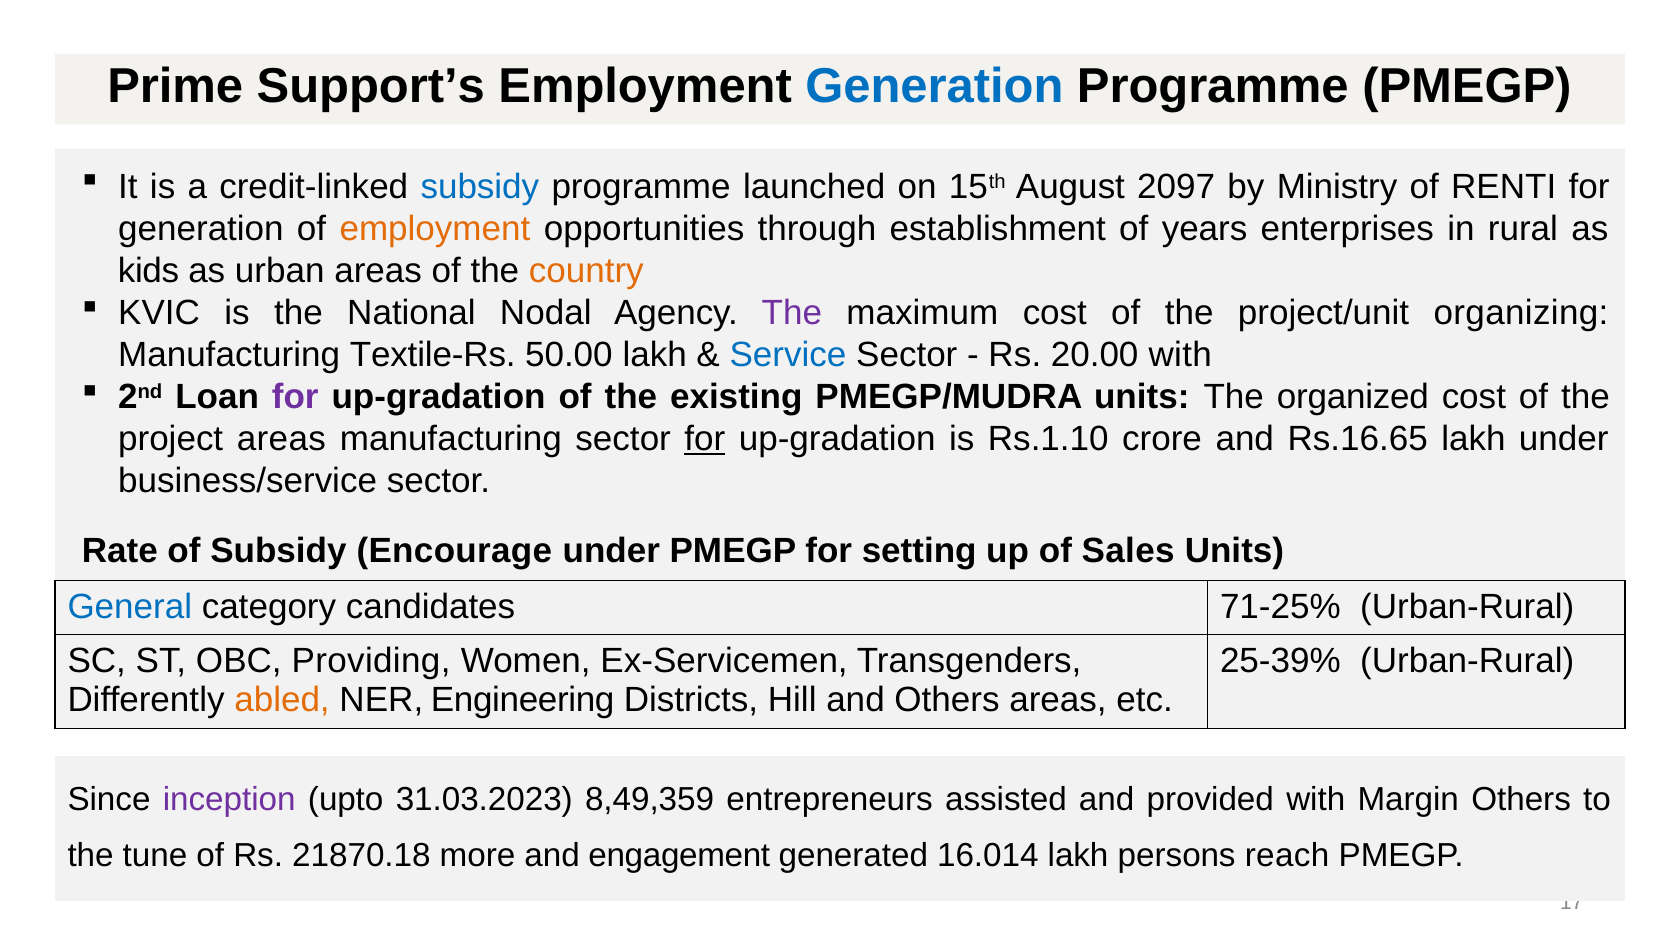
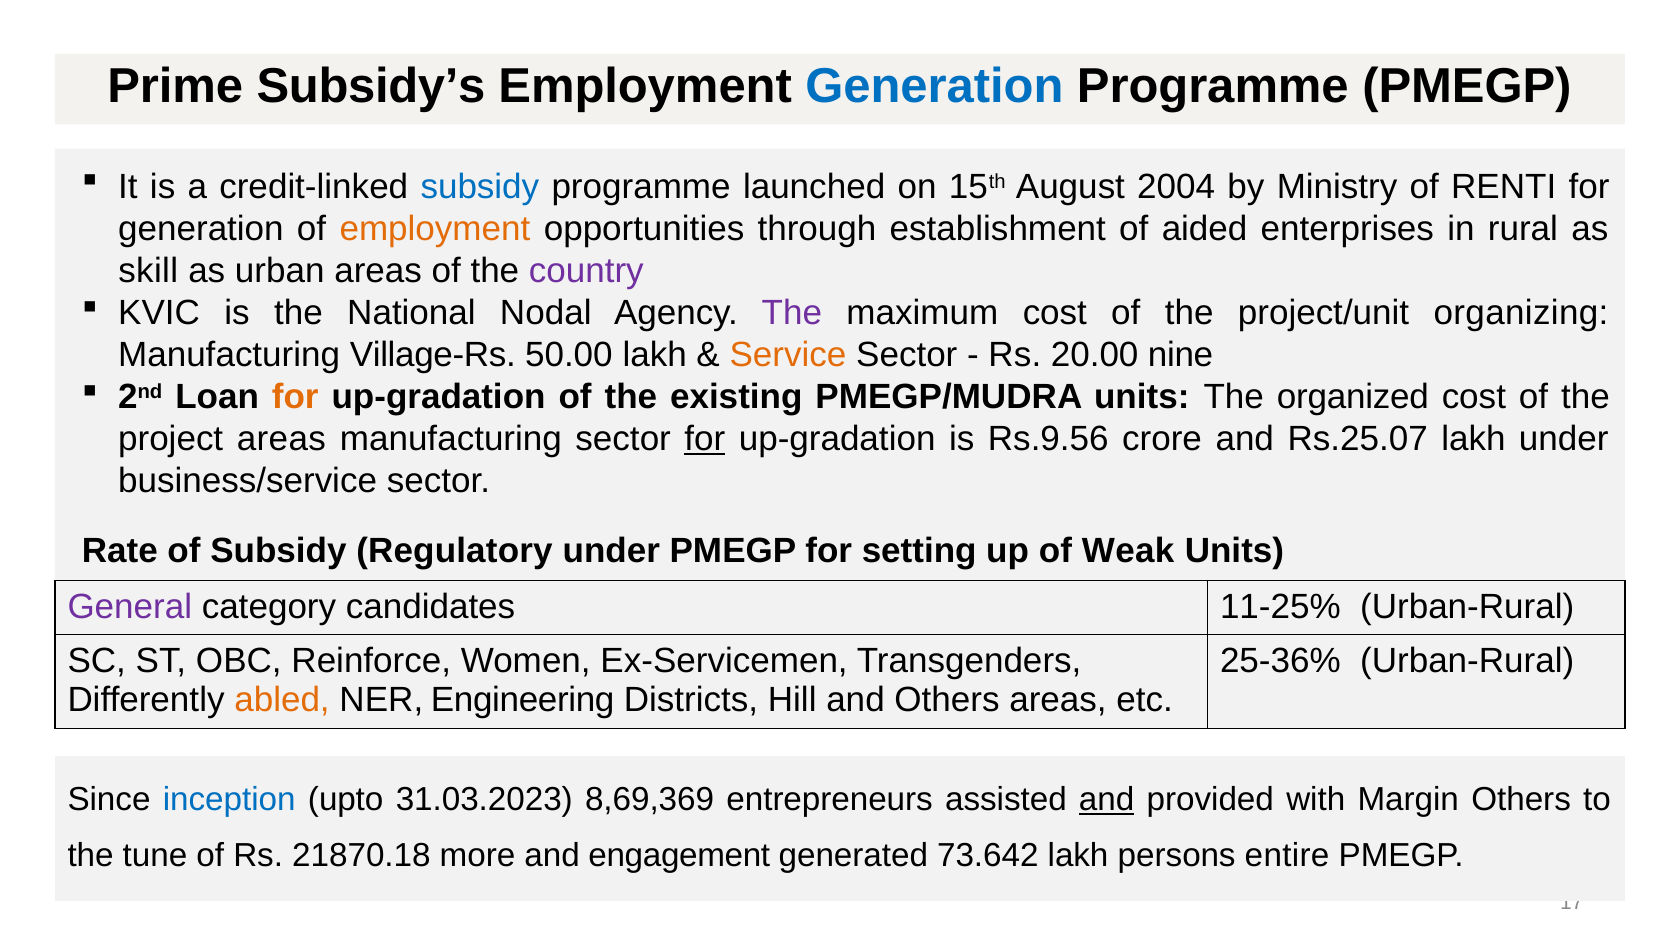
Support’s: Support’s -> Subsidy’s
2097: 2097 -> 2004
years: years -> aided
kids: kids -> skill
country colour: orange -> purple
Textile-Rs: Textile-Rs -> Village-Rs
Service colour: blue -> orange
20.00 with: with -> nine
for at (295, 397) colour: purple -> orange
Rs.1.10: Rs.1.10 -> Rs.9.56
Rs.16.65: Rs.16.65 -> Rs.25.07
Encourage: Encourage -> Regulatory
Sales: Sales -> Weak
General colour: blue -> purple
71-25%: 71-25% -> 11-25%
Providing: Providing -> Reinforce
25-39%: 25-39% -> 25-36%
inception colour: purple -> blue
8,49,359: 8,49,359 -> 8,69,369
and at (1107, 800) underline: none -> present
16.014: 16.014 -> 73.642
reach: reach -> entire
